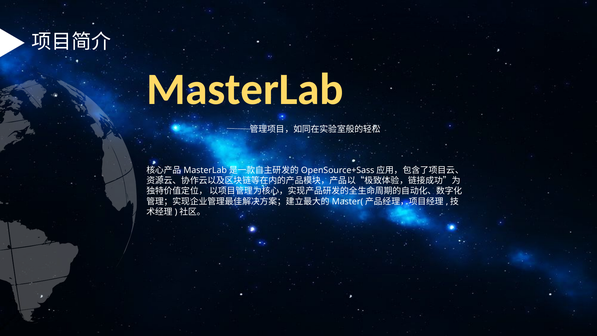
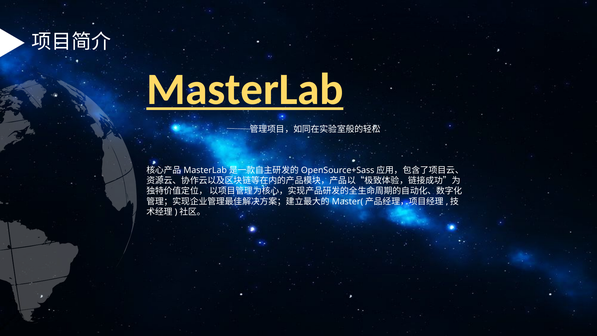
MasterLab underline: none -> present
